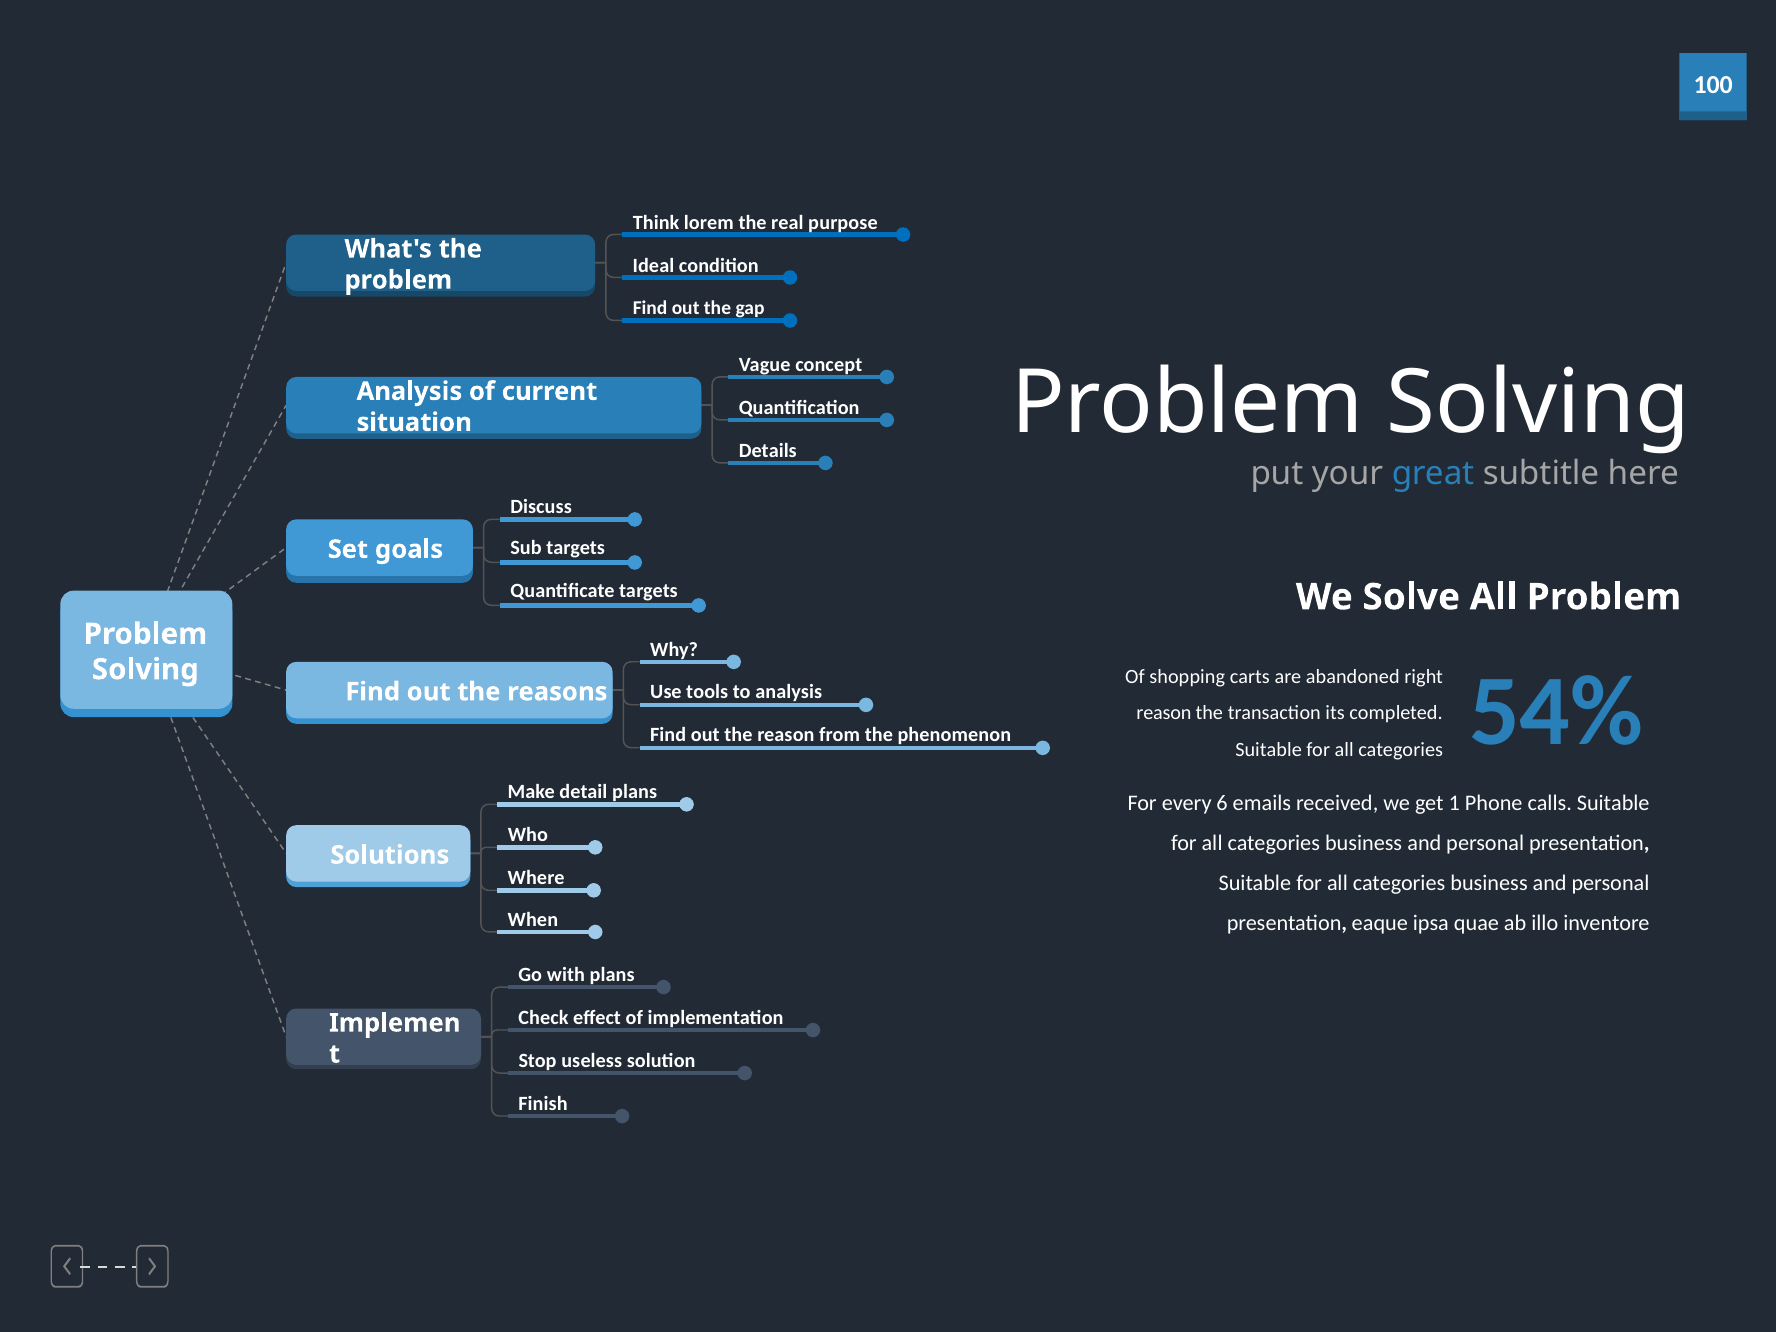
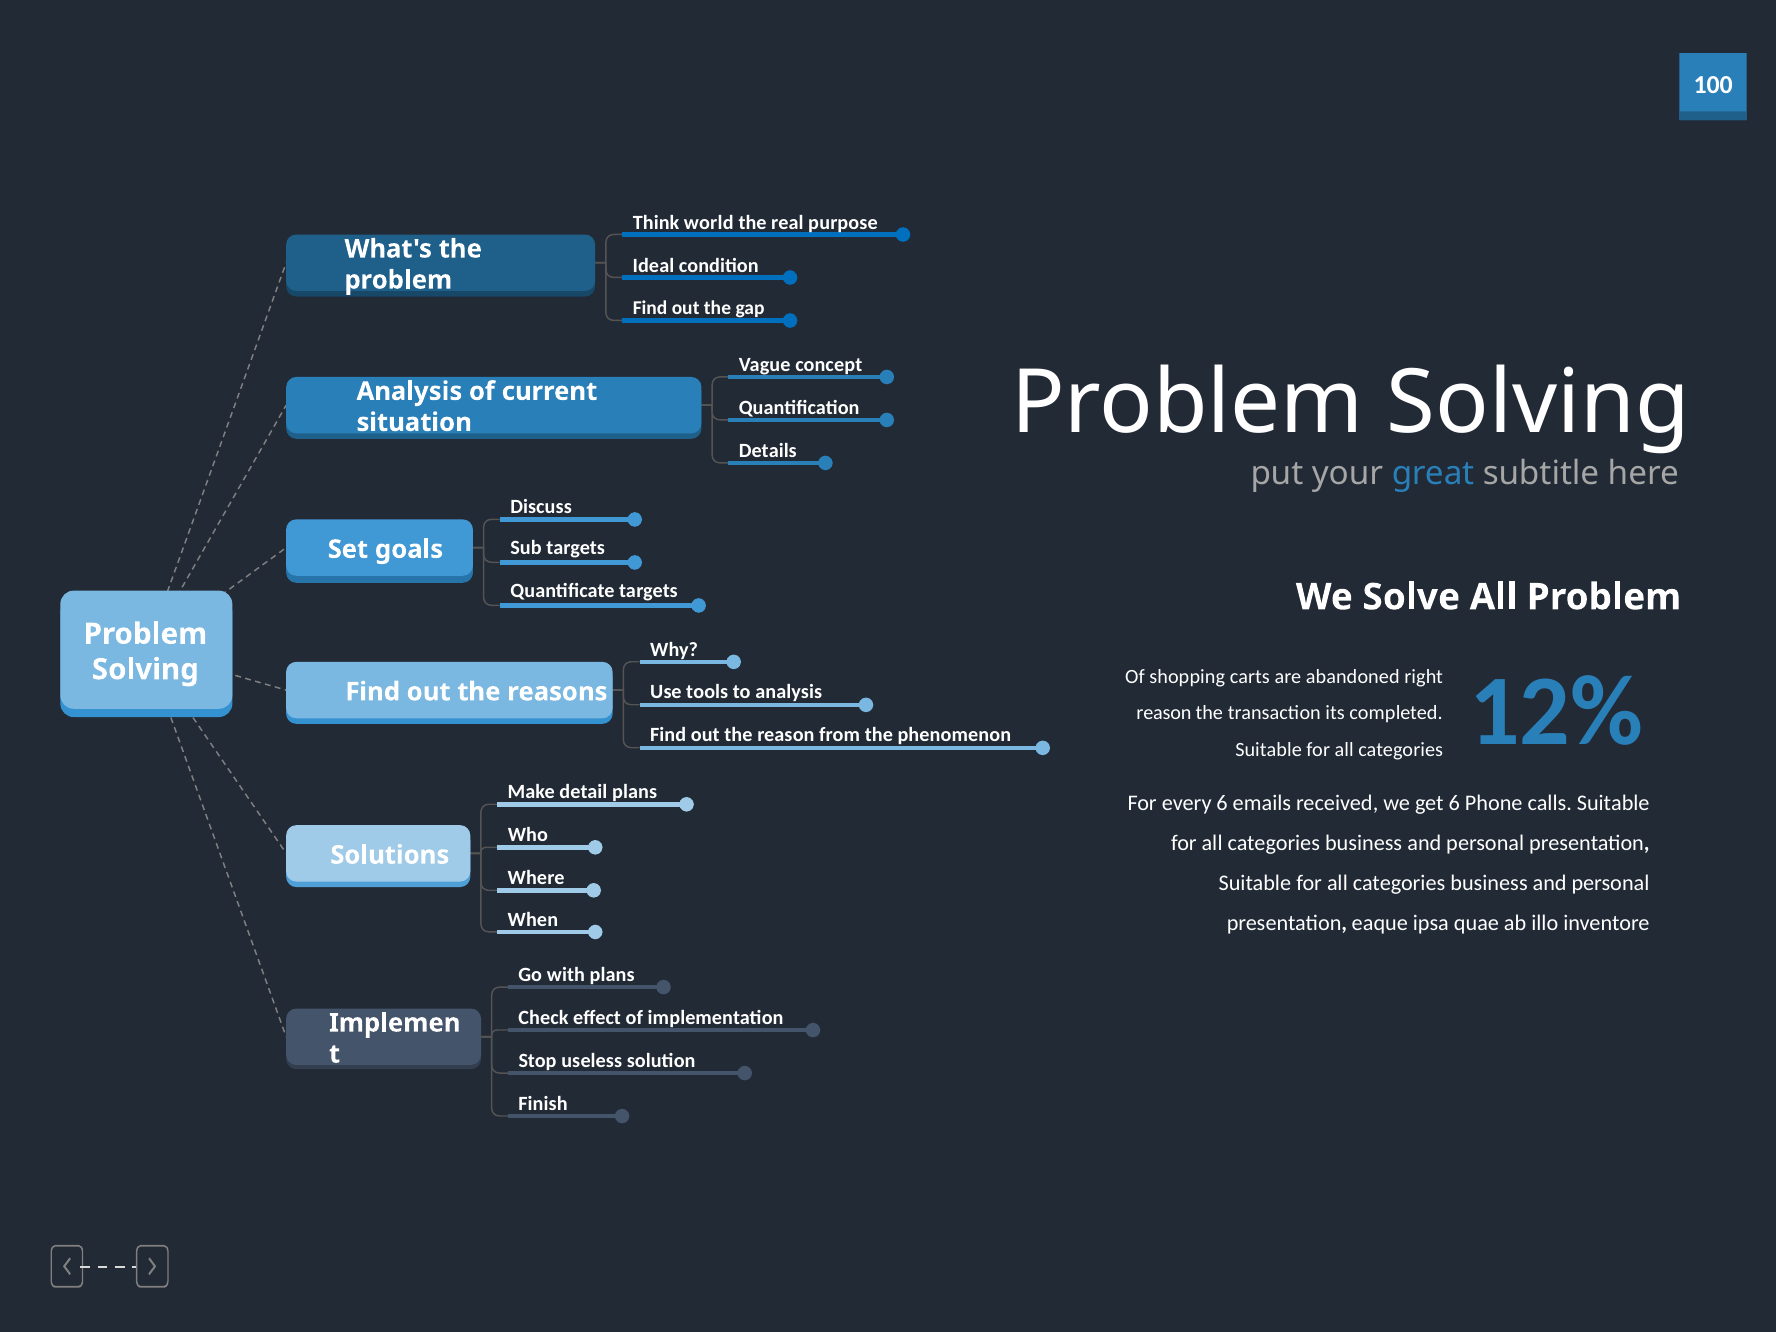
lorem: lorem -> world
54%: 54% -> 12%
get 1: 1 -> 6
